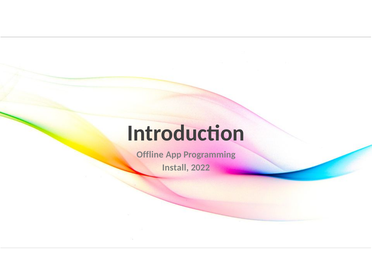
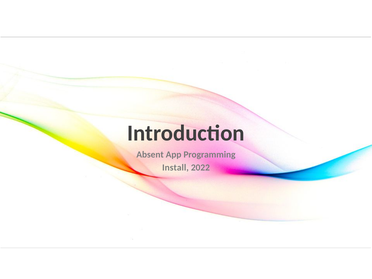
Offline: Offline -> Absent
